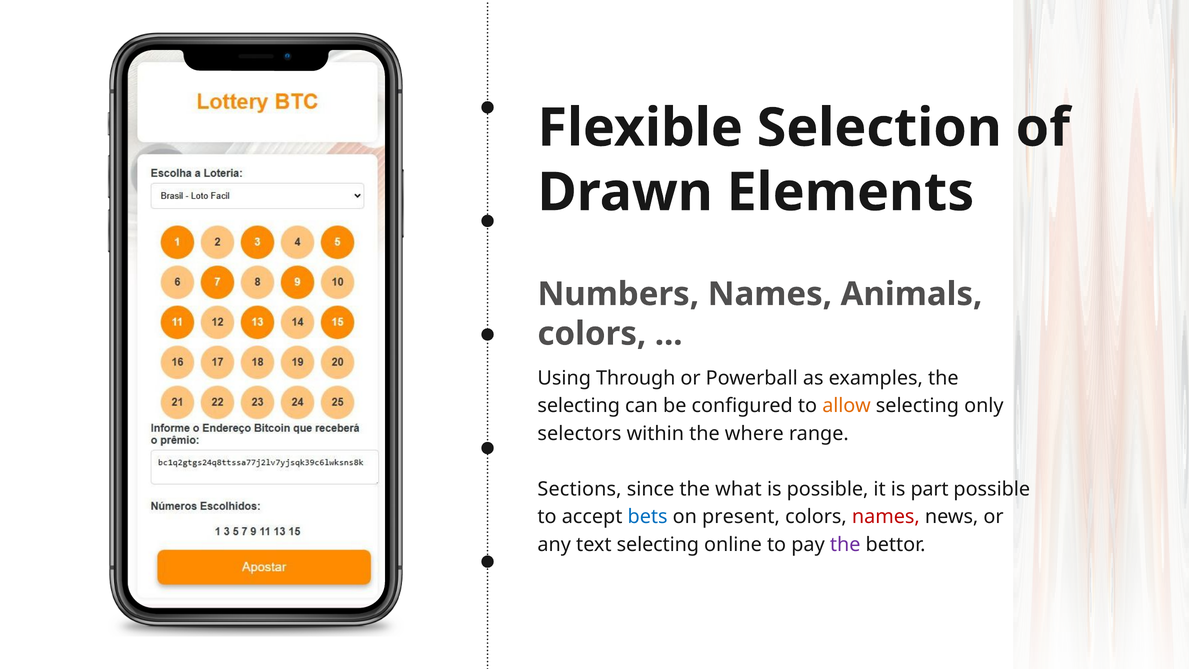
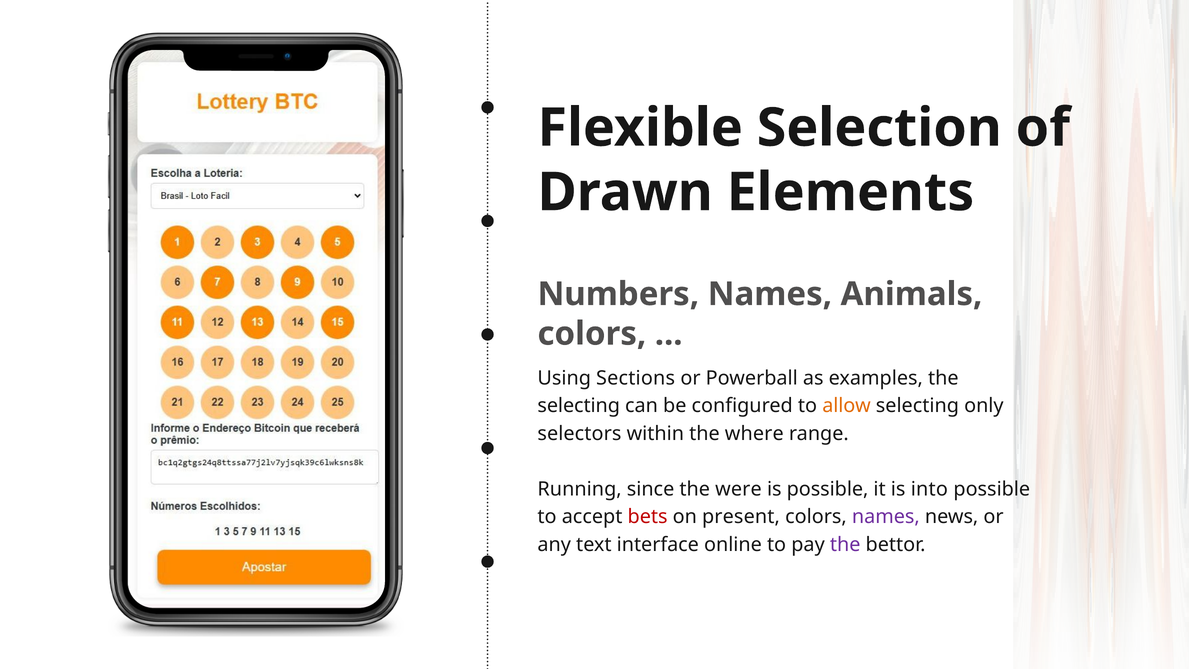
Through: Through -> Sections
Sections: Sections -> Running
what: what -> were
part: part -> into
bets colour: blue -> red
names at (886, 517) colour: red -> purple
text selecting: selecting -> interface
